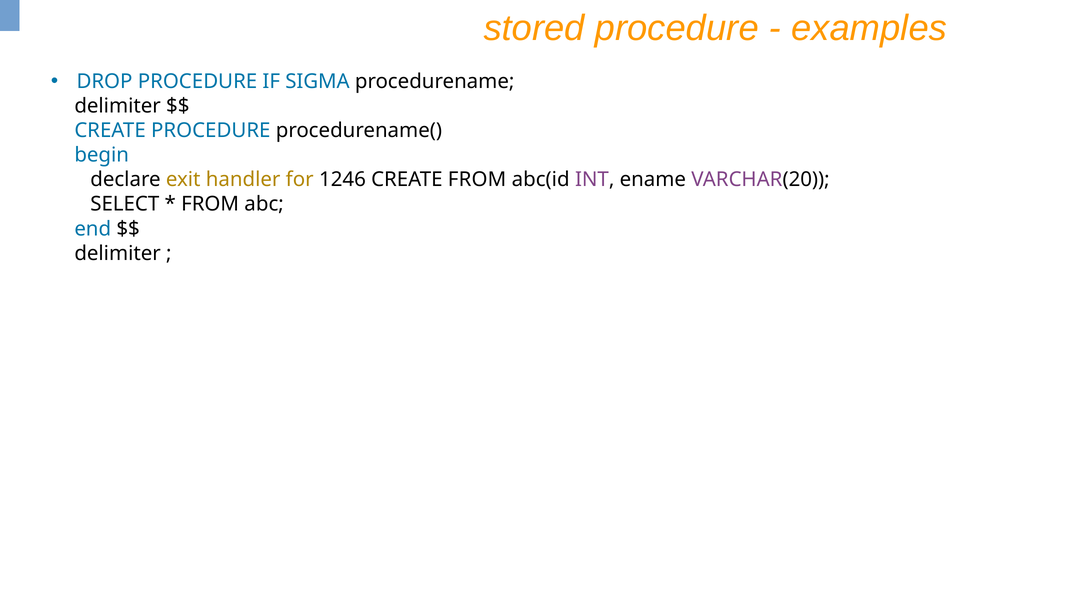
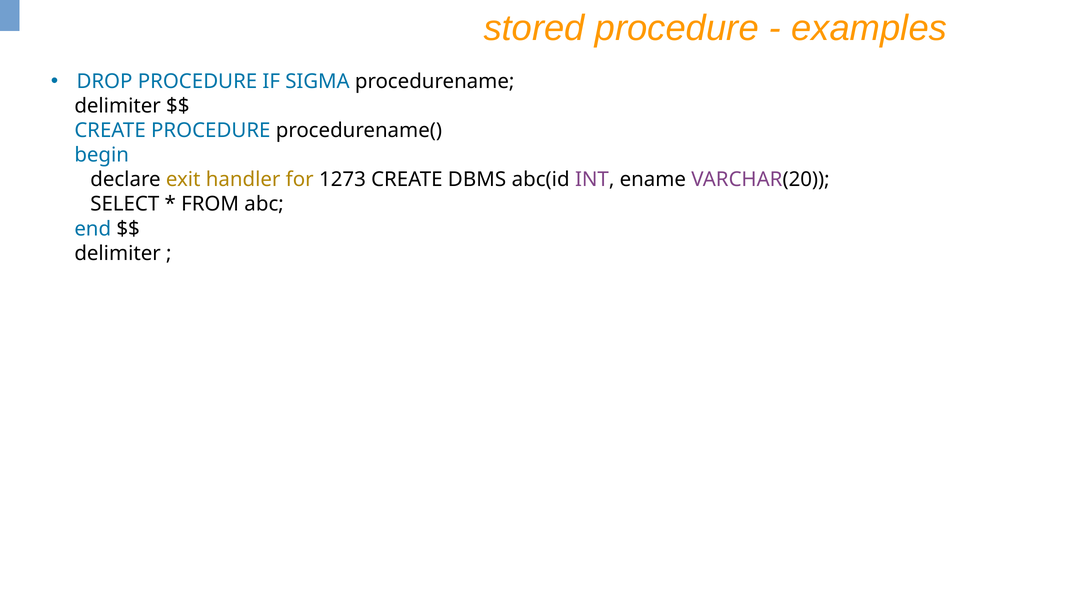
1246: 1246 -> 1273
CREATE FROM: FROM -> DBMS
